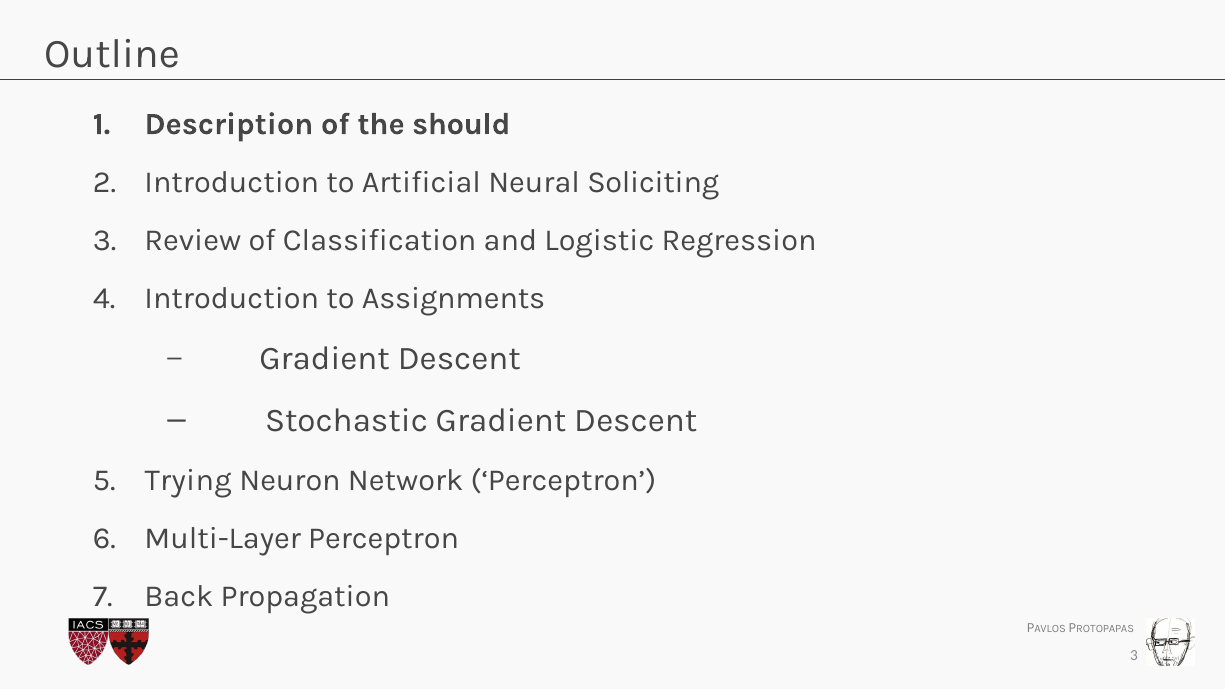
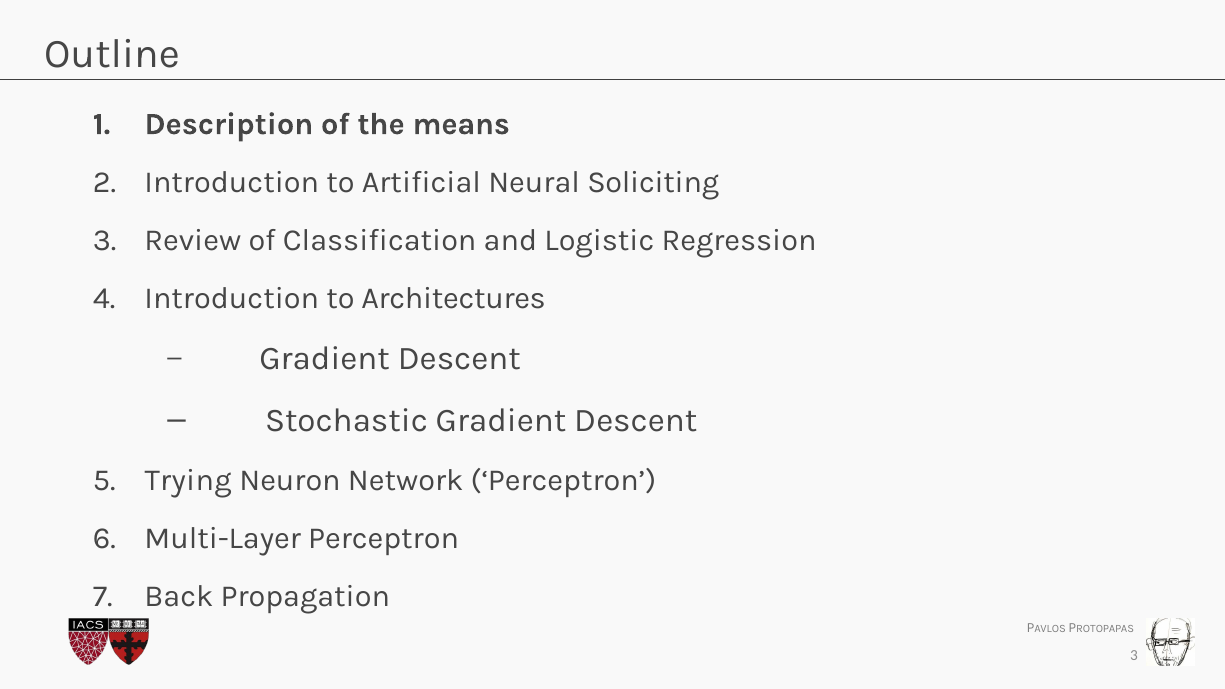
should: should -> means
Assignments: Assignments -> Architectures
